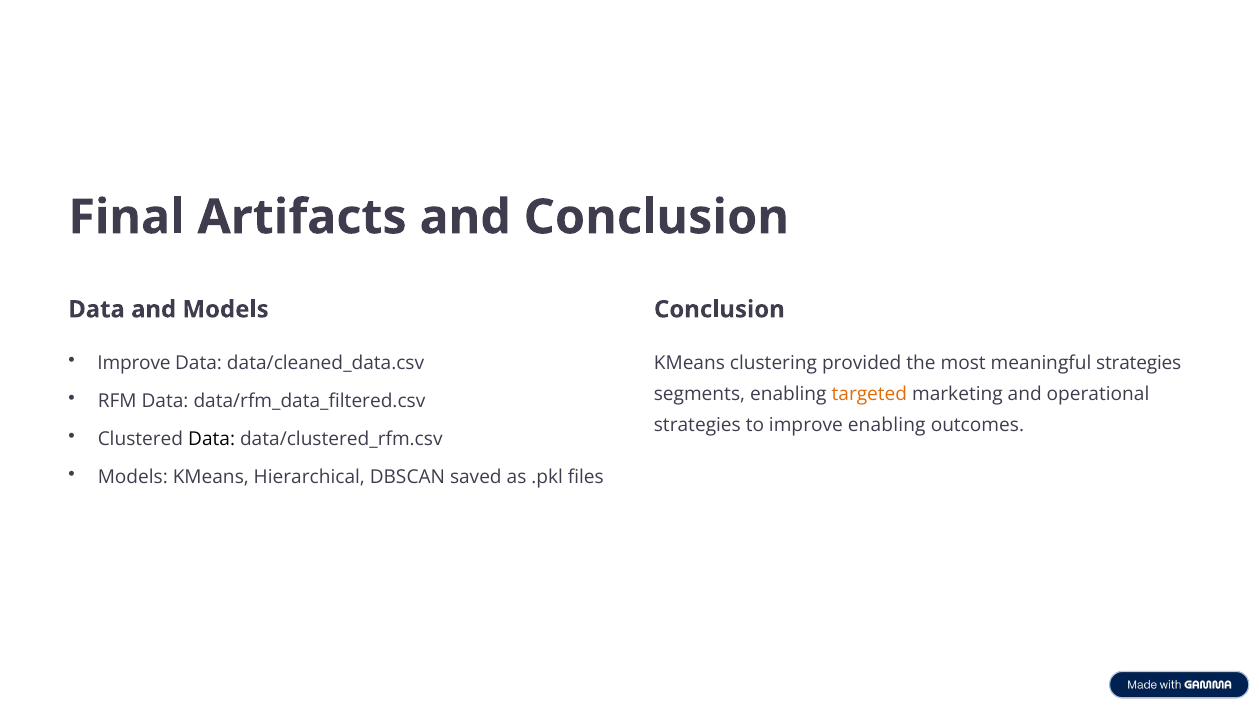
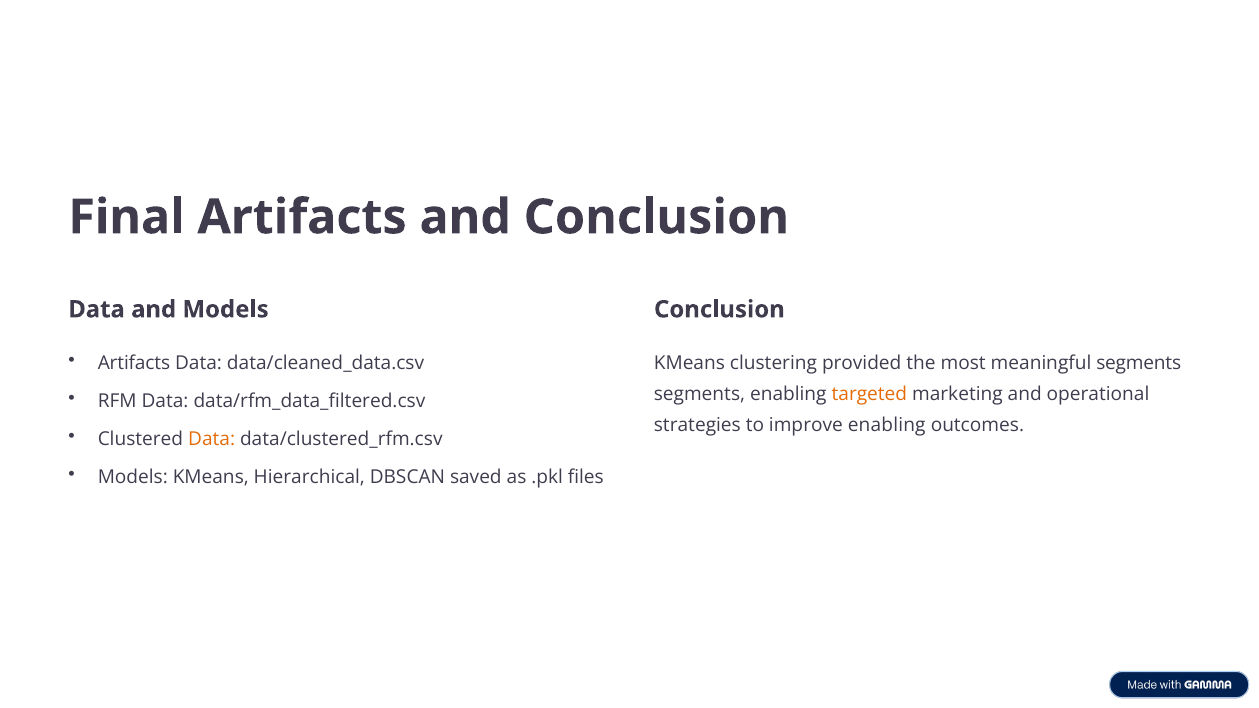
Improve at (134, 363): Improve -> Artifacts
meaningful strategies: strategies -> segments
Data at (212, 439) colour: black -> orange
